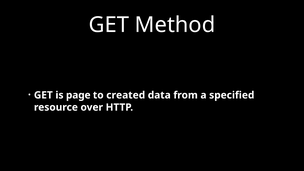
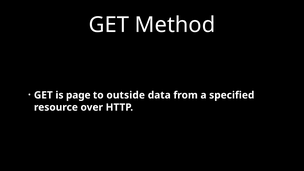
created: created -> outside
